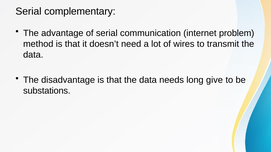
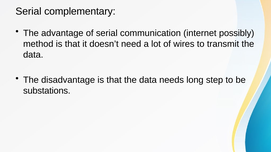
problem: problem -> possibly
give: give -> step
